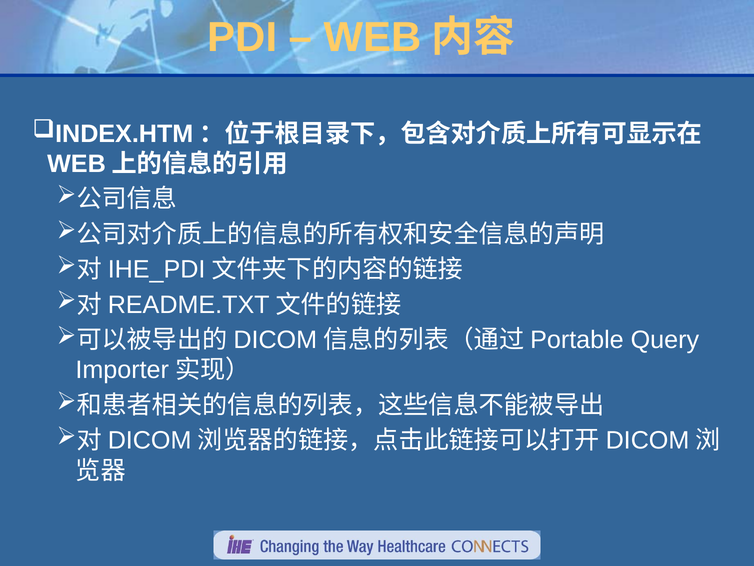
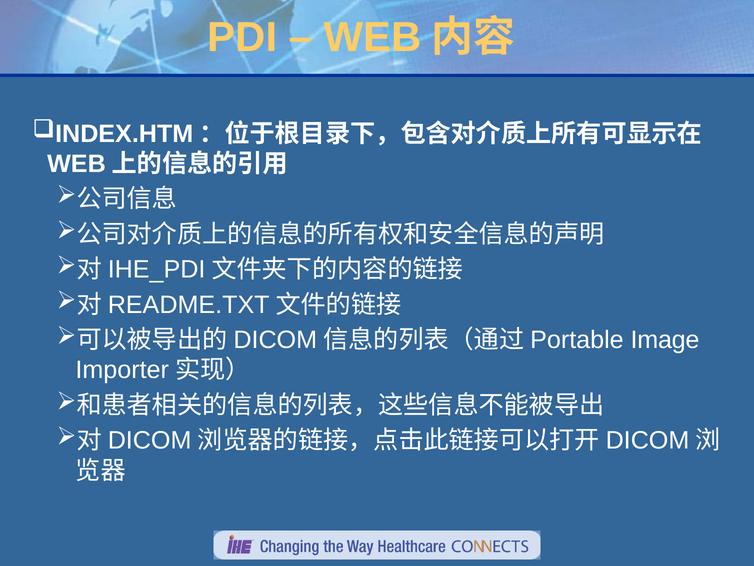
Query: Query -> Image
